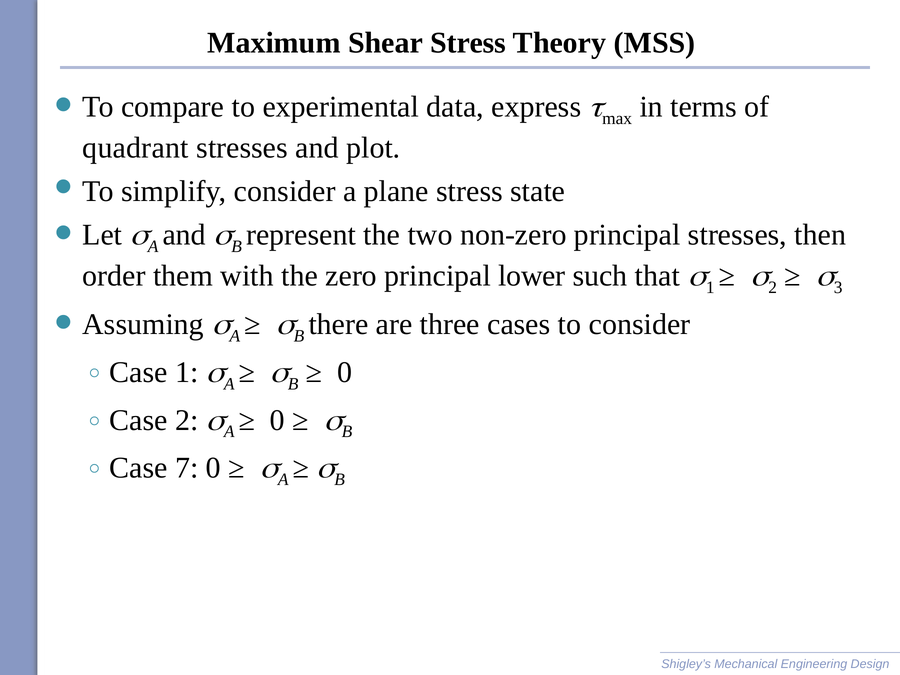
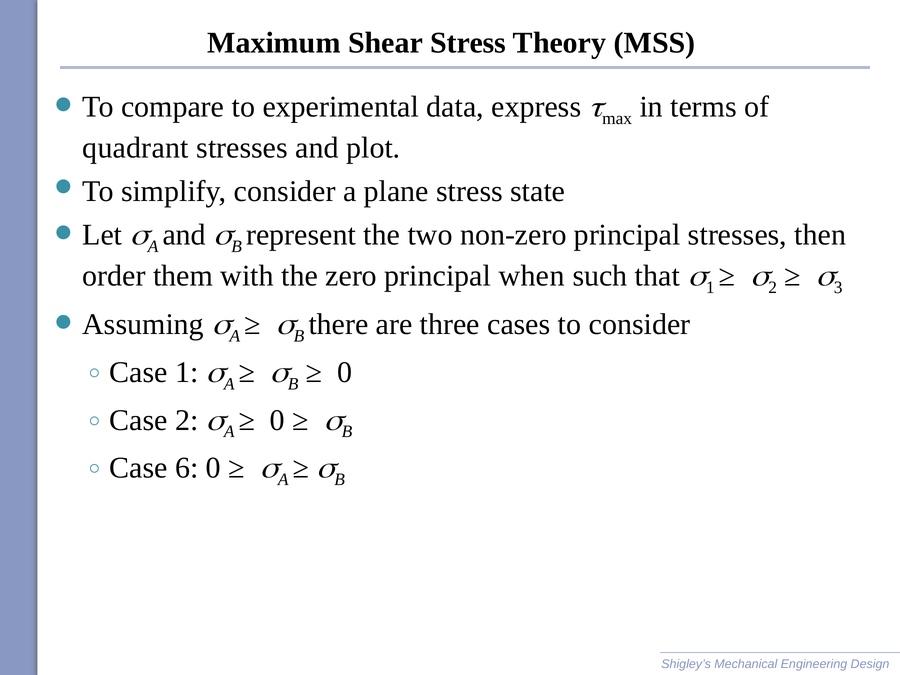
lower: lower -> when
7: 7 -> 6
